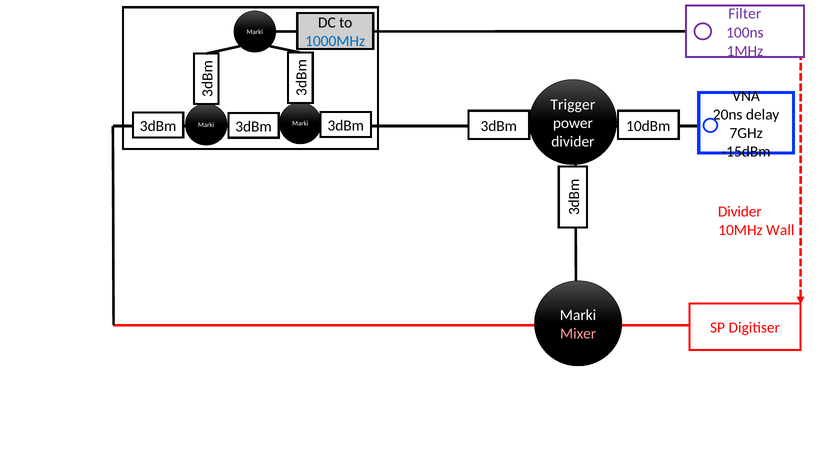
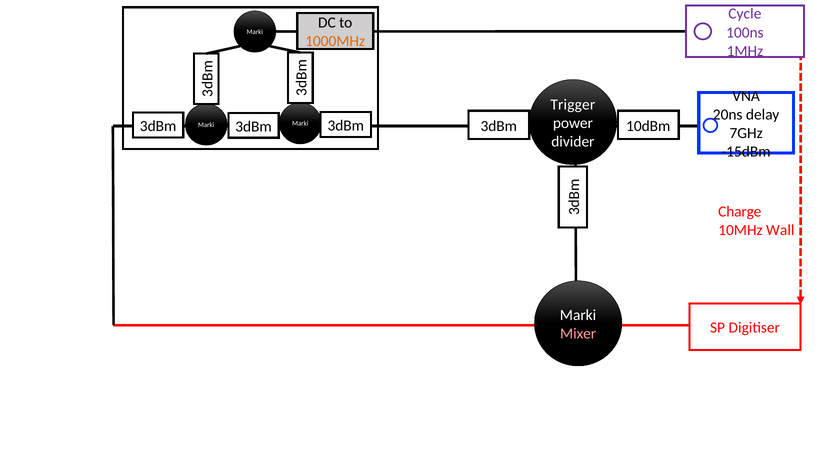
Filter: Filter -> Cycle
1000MHz colour: blue -> orange
Divider at (740, 211): Divider -> Charge
